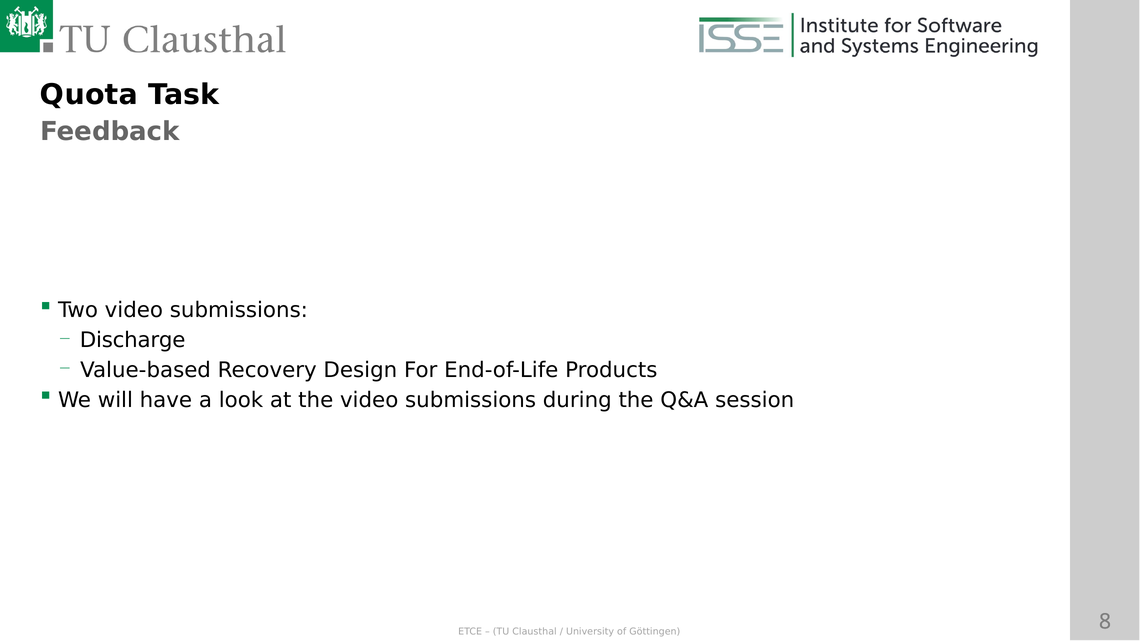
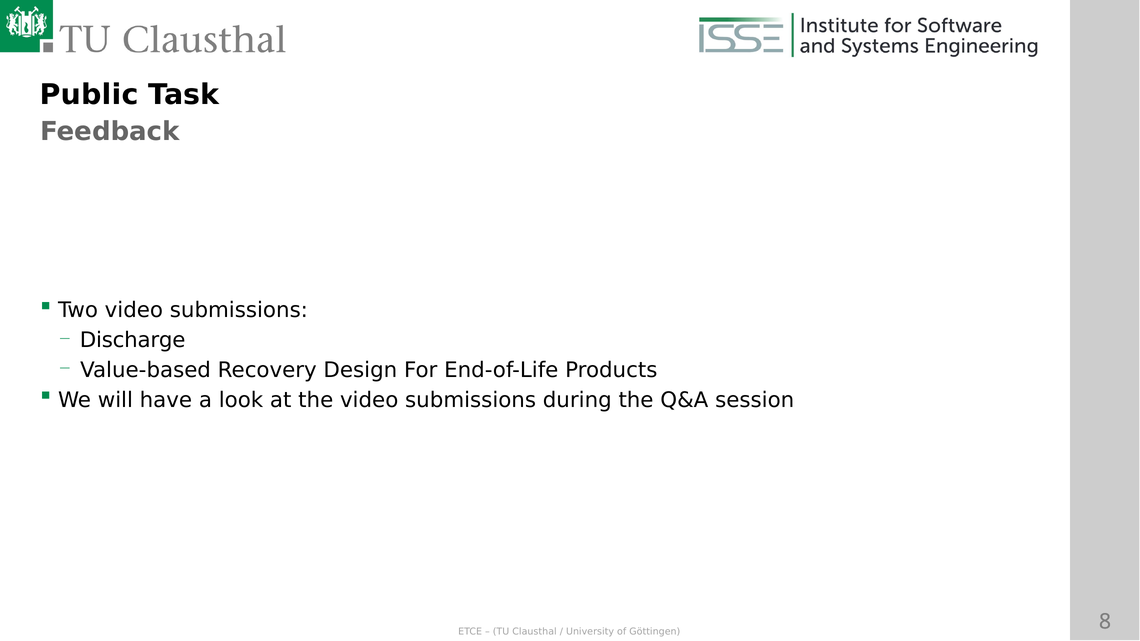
Quota: Quota -> Public
